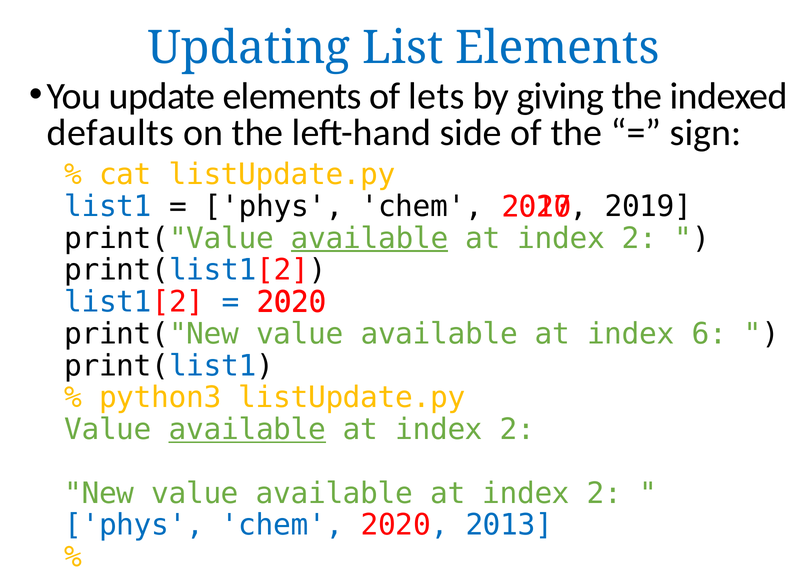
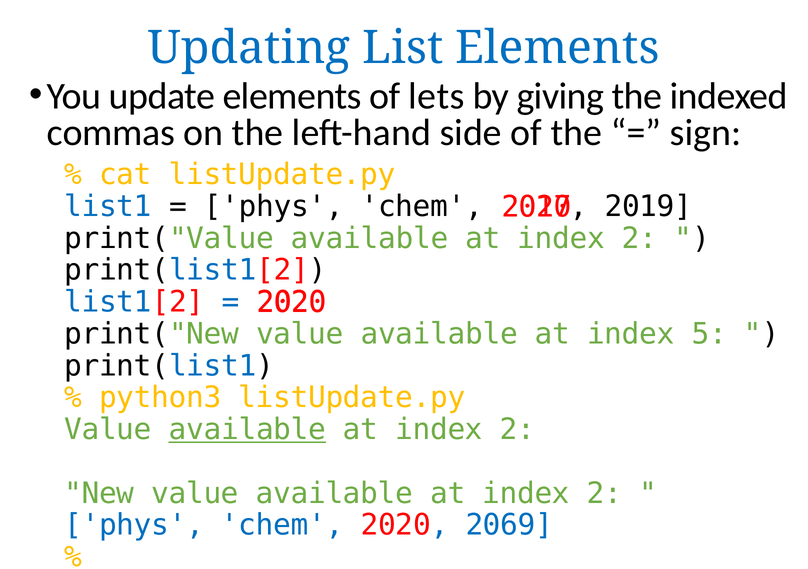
defaults: defaults -> commas
available at (370, 239) underline: present -> none
6: 6 -> 5
2013: 2013 -> 2069
